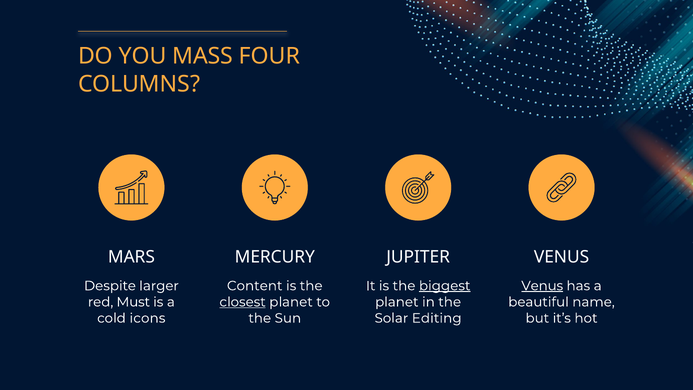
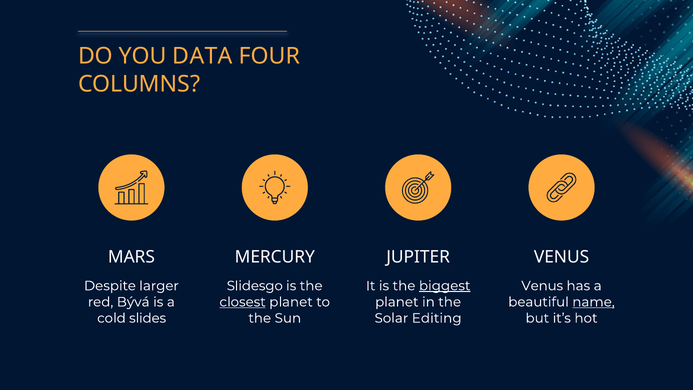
MASS: MASS -> DATA
Content: Content -> Slidesgo
Venus at (542, 286) underline: present -> none
Must: Must -> Bývá
name underline: none -> present
icons: icons -> slides
